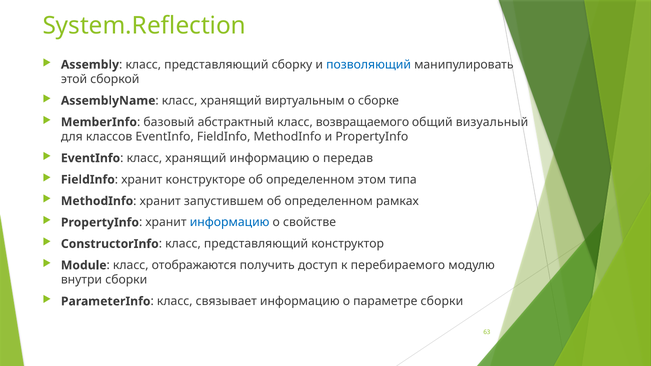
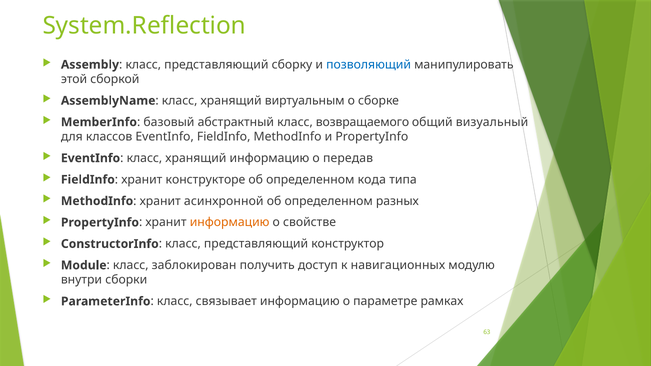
этом: этом -> кода
запустившем: запустившем -> асинхронной
рамках: рамках -> разных
информацию at (230, 223) colour: blue -> orange
отображаются: отображаются -> заблокирован
перебираемого: перебираемого -> навигационных
параметре сборки: сборки -> рамках
